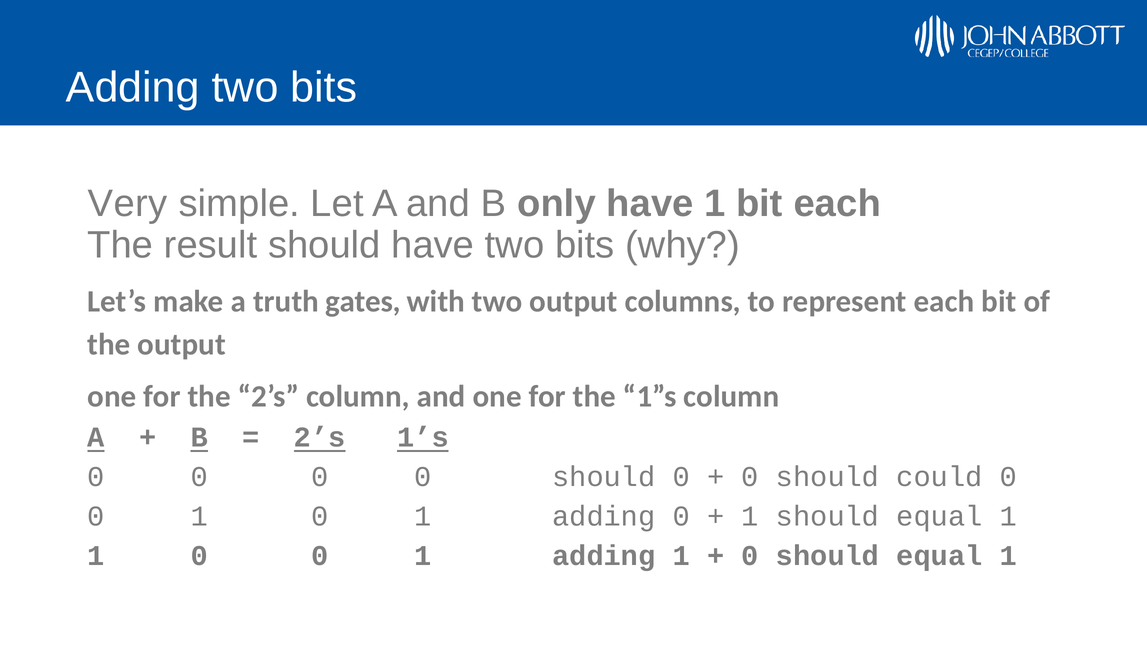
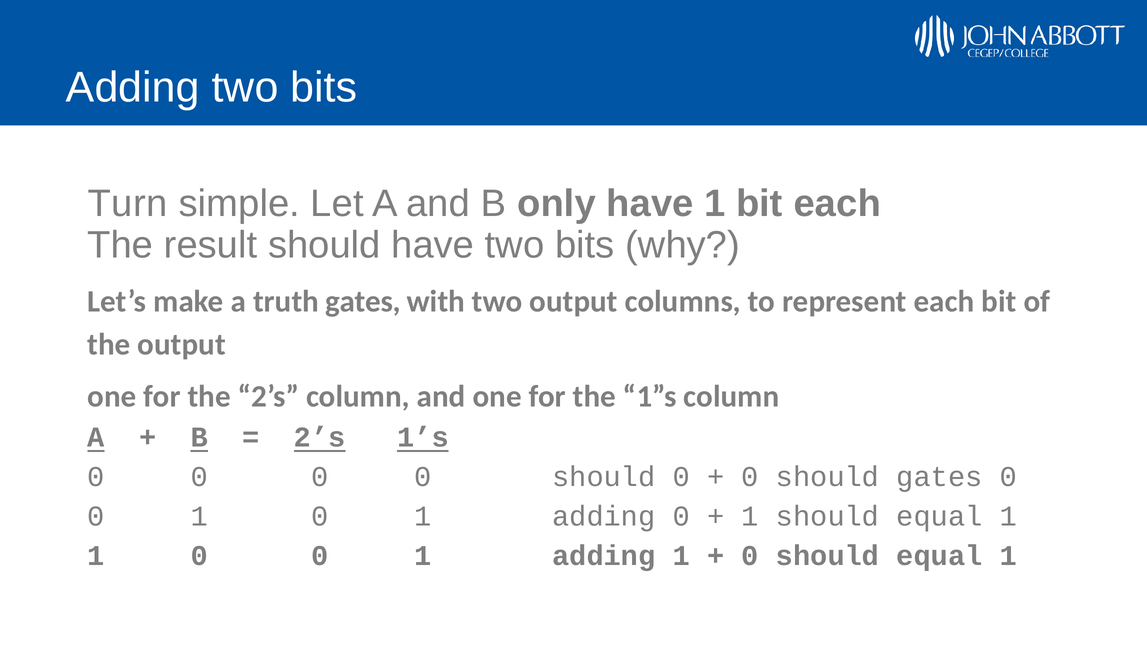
Very: Very -> Turn
should could: could -> gates
